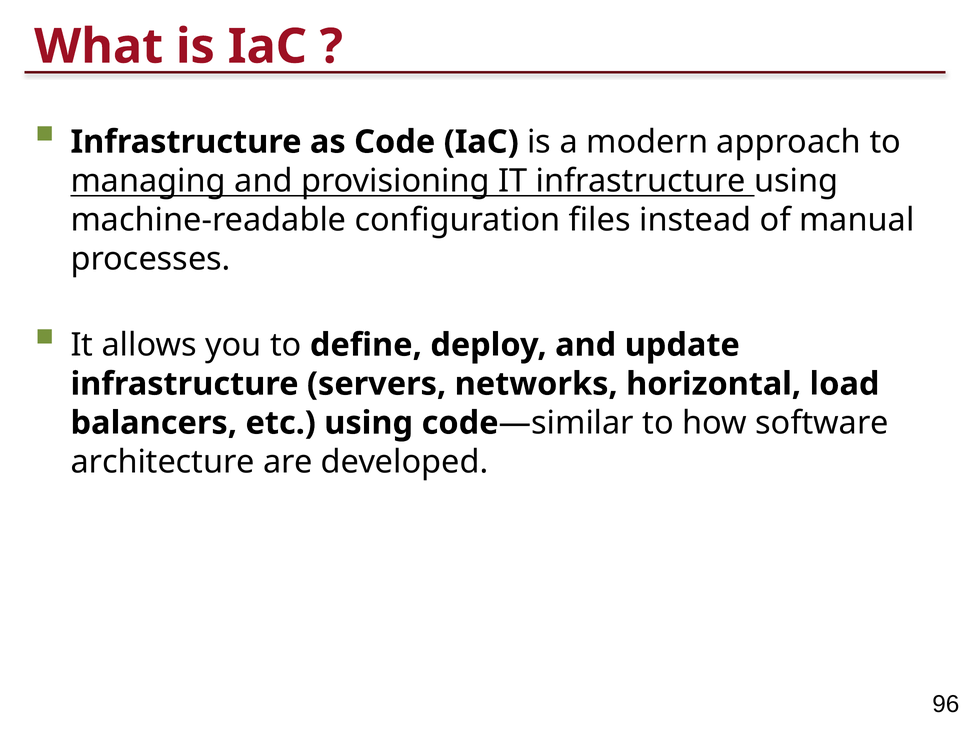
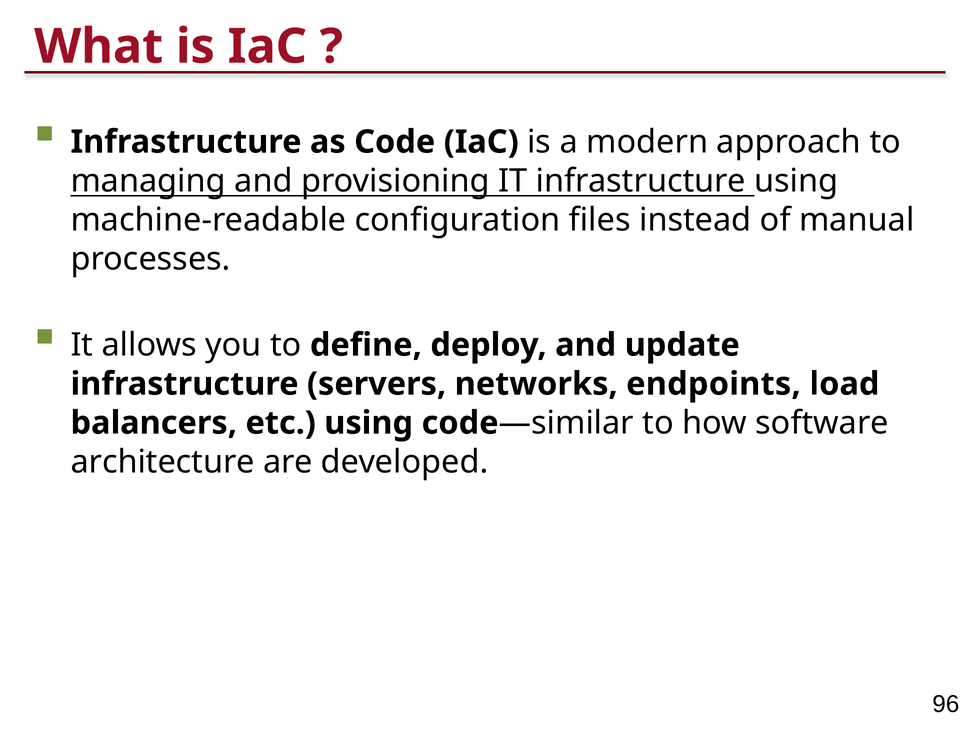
horizontal: horizontal -> endpoints
